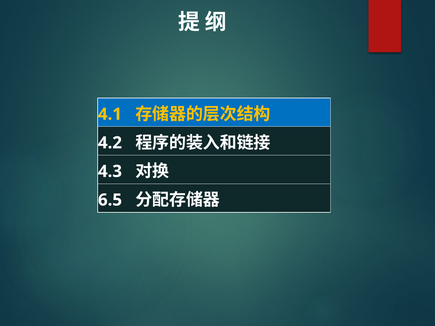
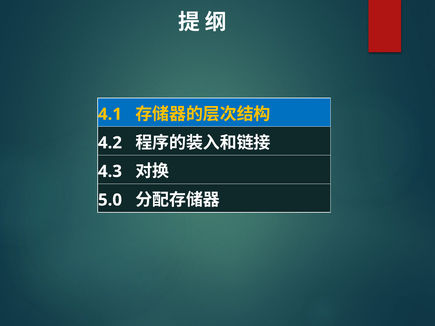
6.5: 6.5 -> 5.0
